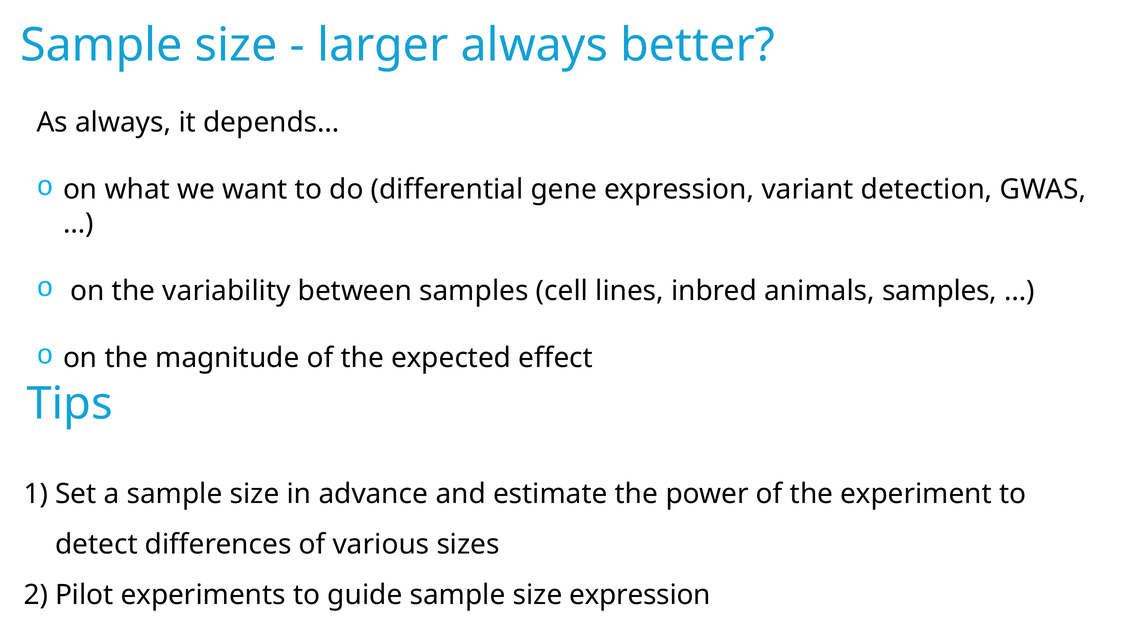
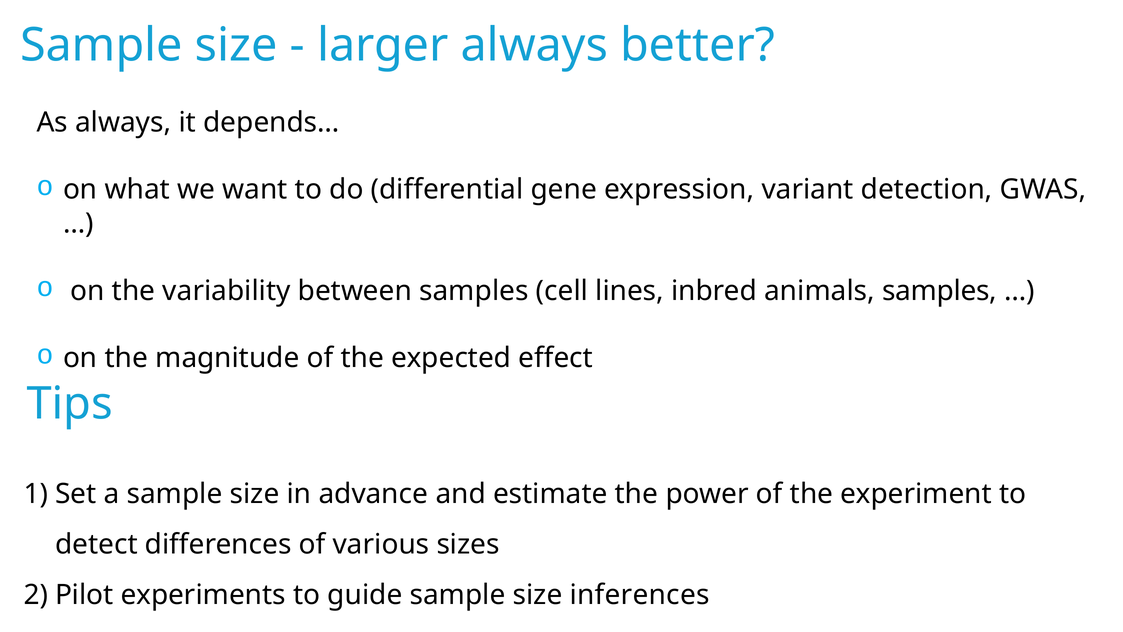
size expression: expression -> inferences
